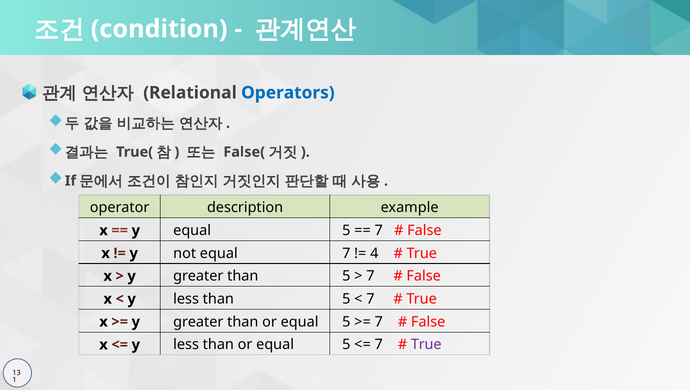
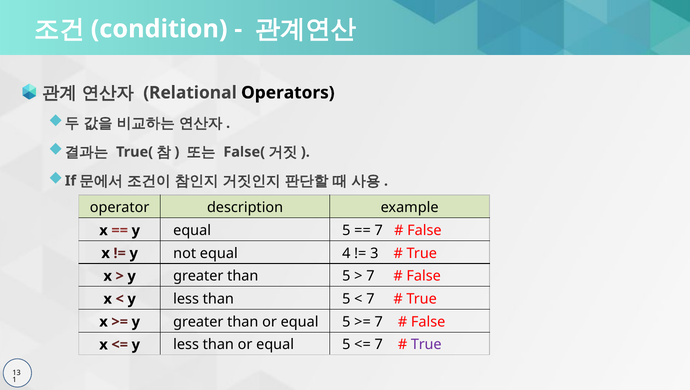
Operators colour: blue -> black
equal 7: 7 -> 4
4: 4 -> 3
